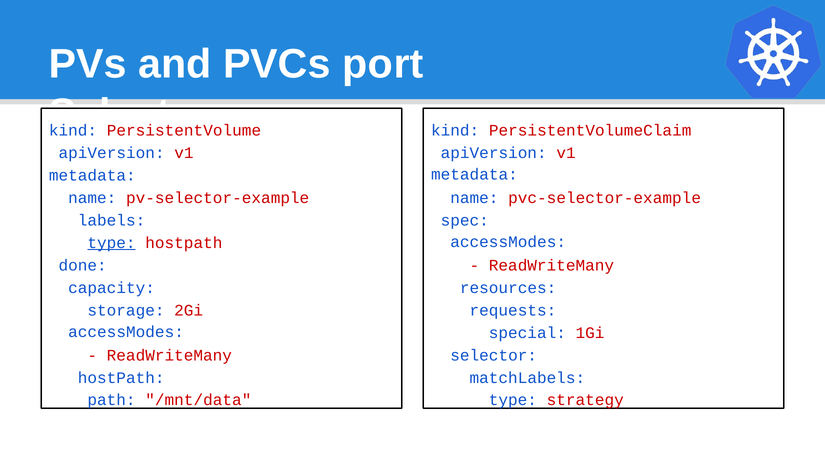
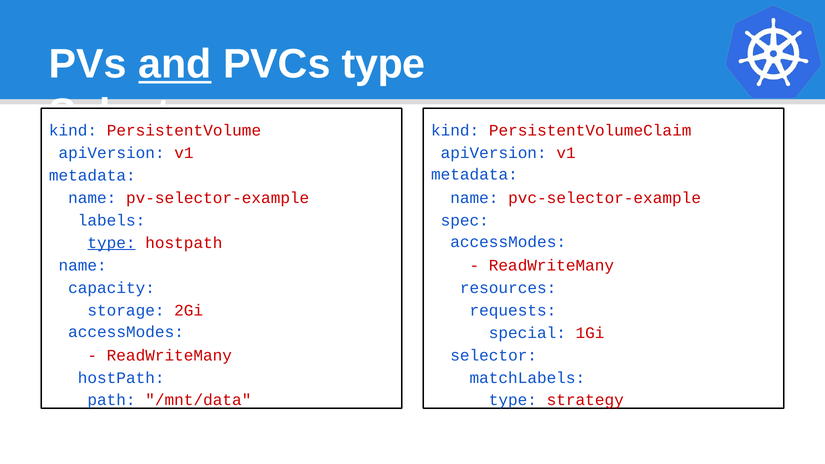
and underline: none -> present
PVCs port: port -> type
done at (83, 265): done -> name
